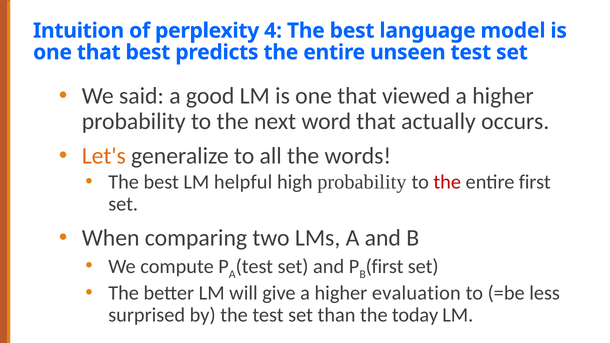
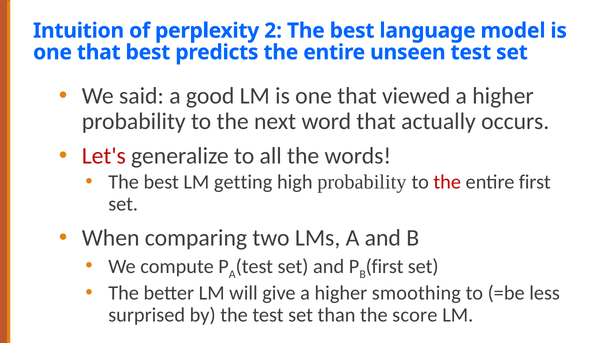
4: 4 -> 2
Let's colour: orange -> red
helpful: helpful -> getting
evaluation: evaluation -> smoothing
today: today -> score
